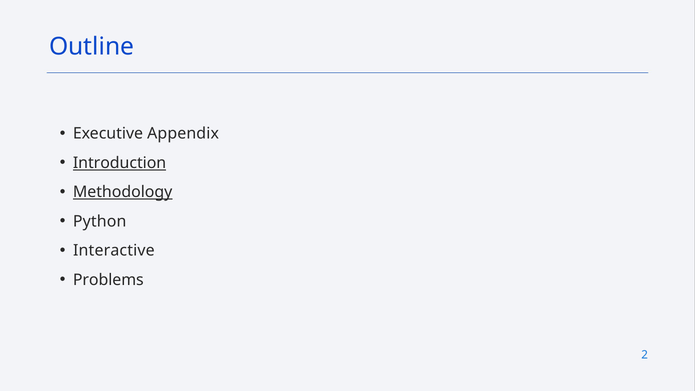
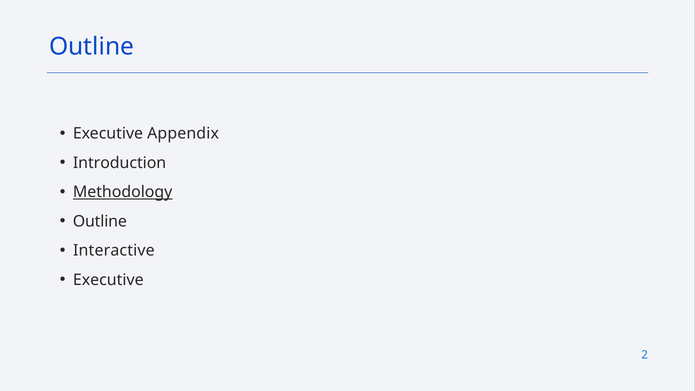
Introduction underline: present -> none
Python at (100, 221): Python -> Outline
Problems at (108, 280): Problems -> Executive
